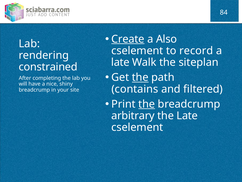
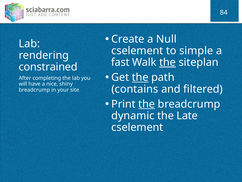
Create underline: present -> none
Also: Also -> Null
record: record -> simple
late at (120, 62): late -> fast
the at (168, 62) underline: none -> present
arbitrary: arbitrary -> dynamic
